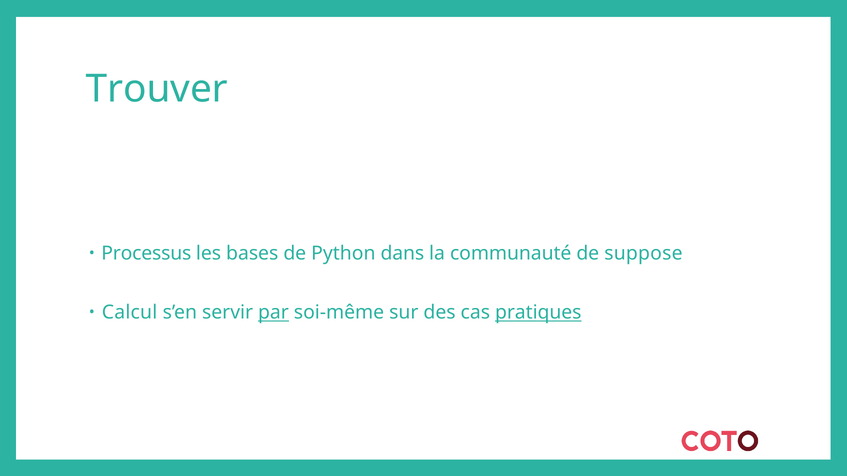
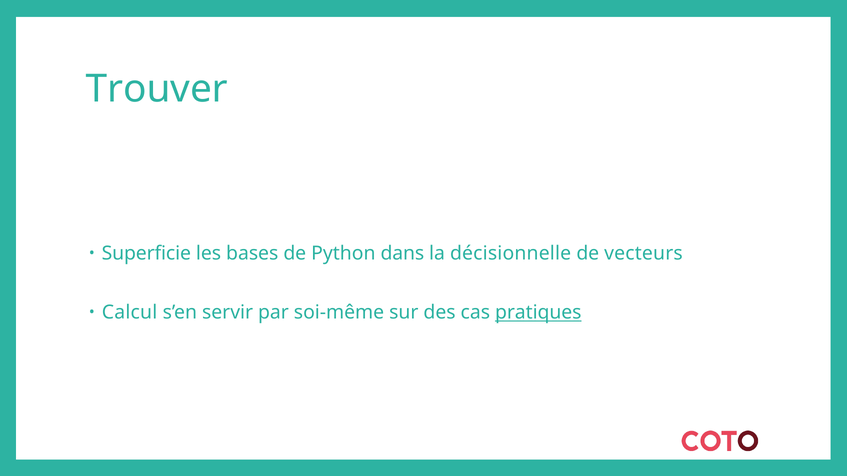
Processus: Processus -> Superficie
communauté: communauté -> décisionnelle
suppose: suppose -> vecteurs
par underline: present -> none
